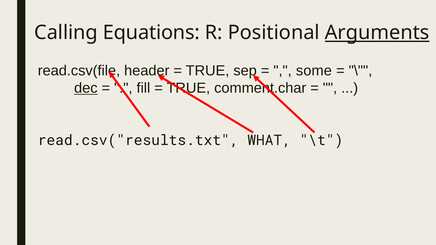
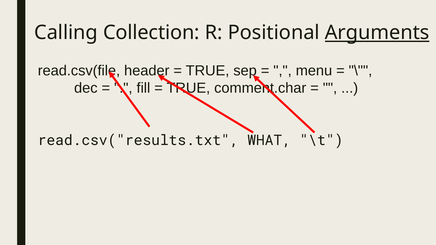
Equations: Equations -> Collection
some: some -> menu
dec underline: present -> none
